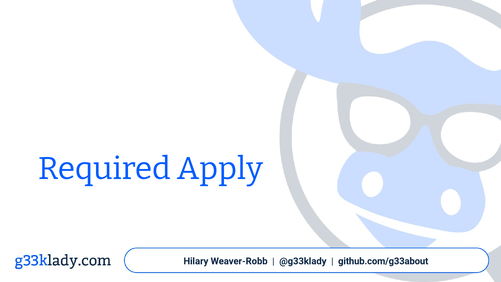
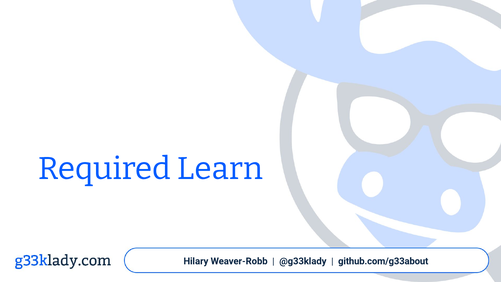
Apply: Apply -> Learn
